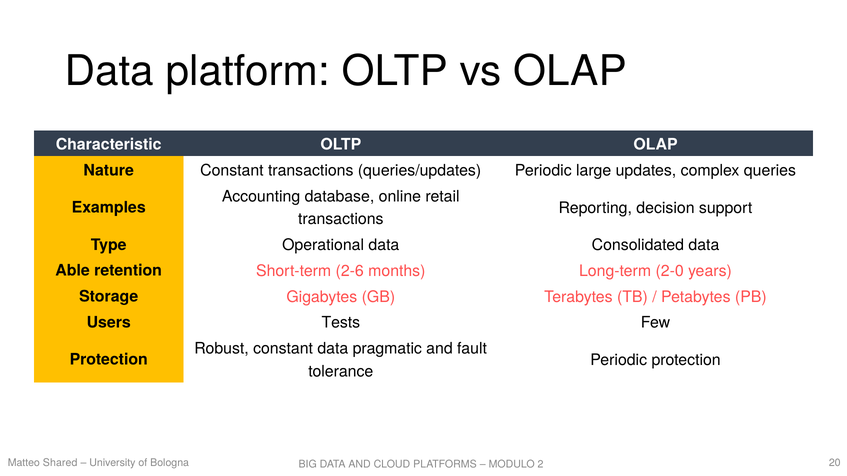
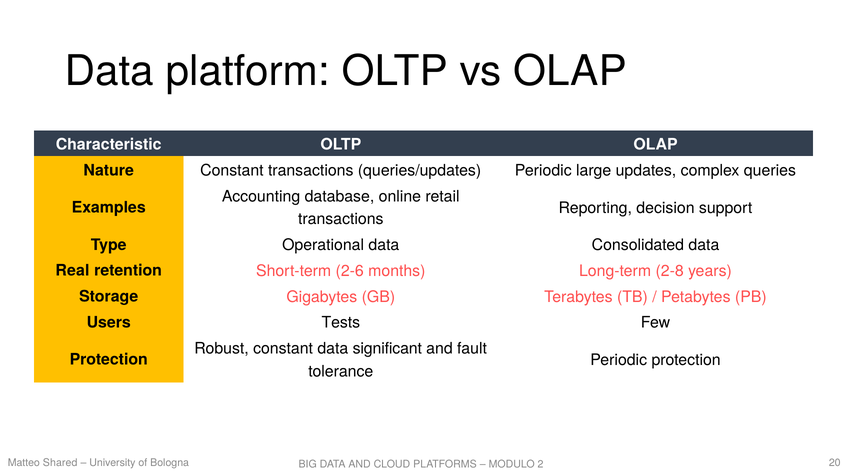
Able: Able -> Real
2-0: 2-0 -> 2-8
pragmatic: pragmatic -> significant
